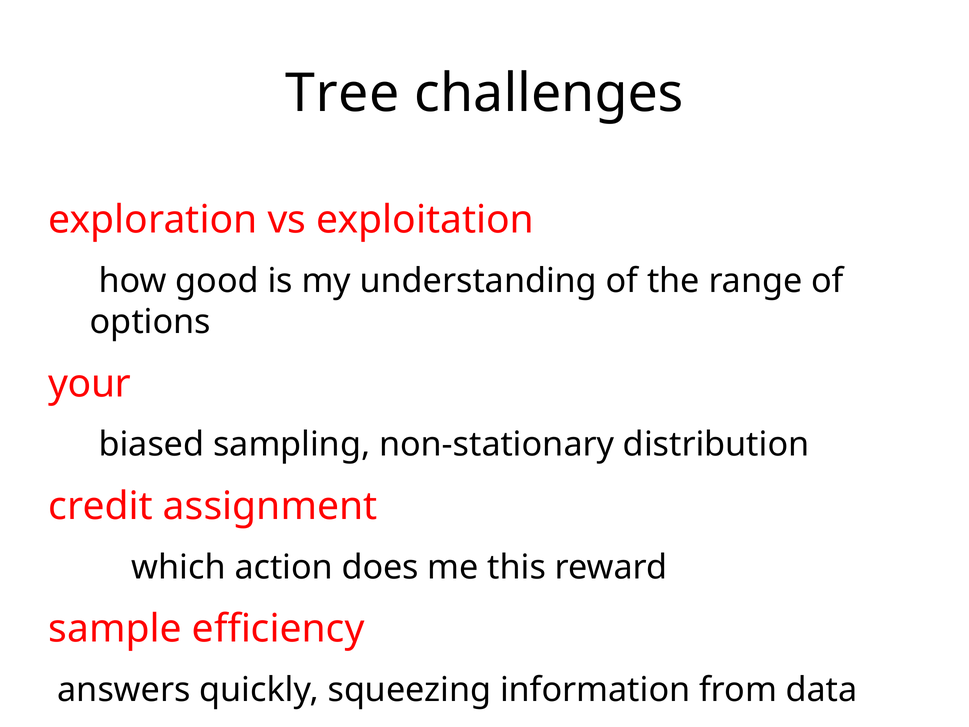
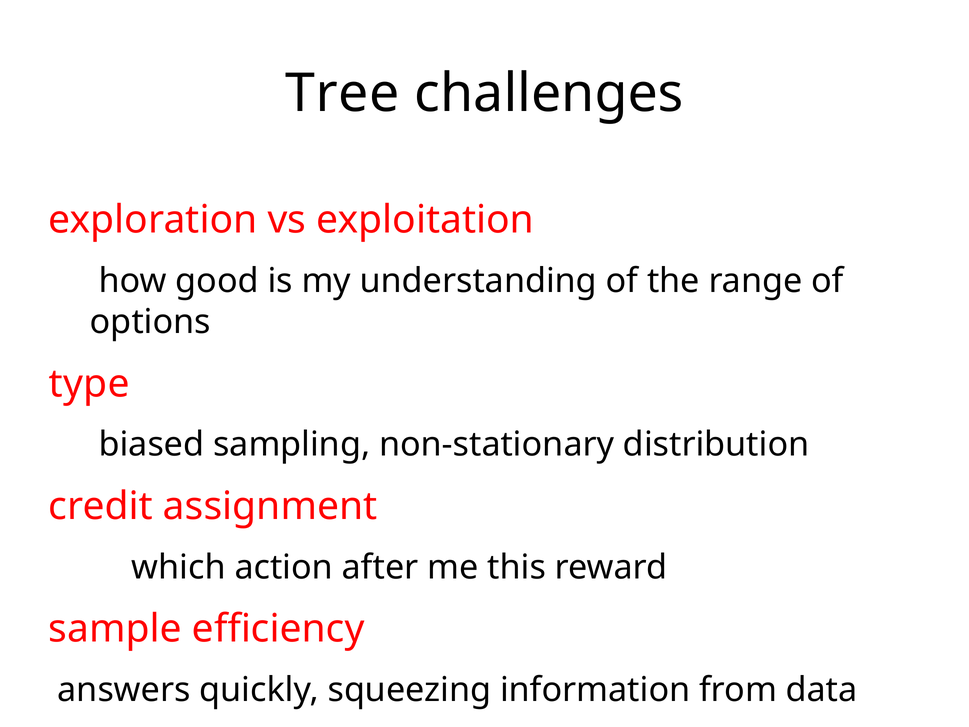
your: your -> type
does: does -> after
